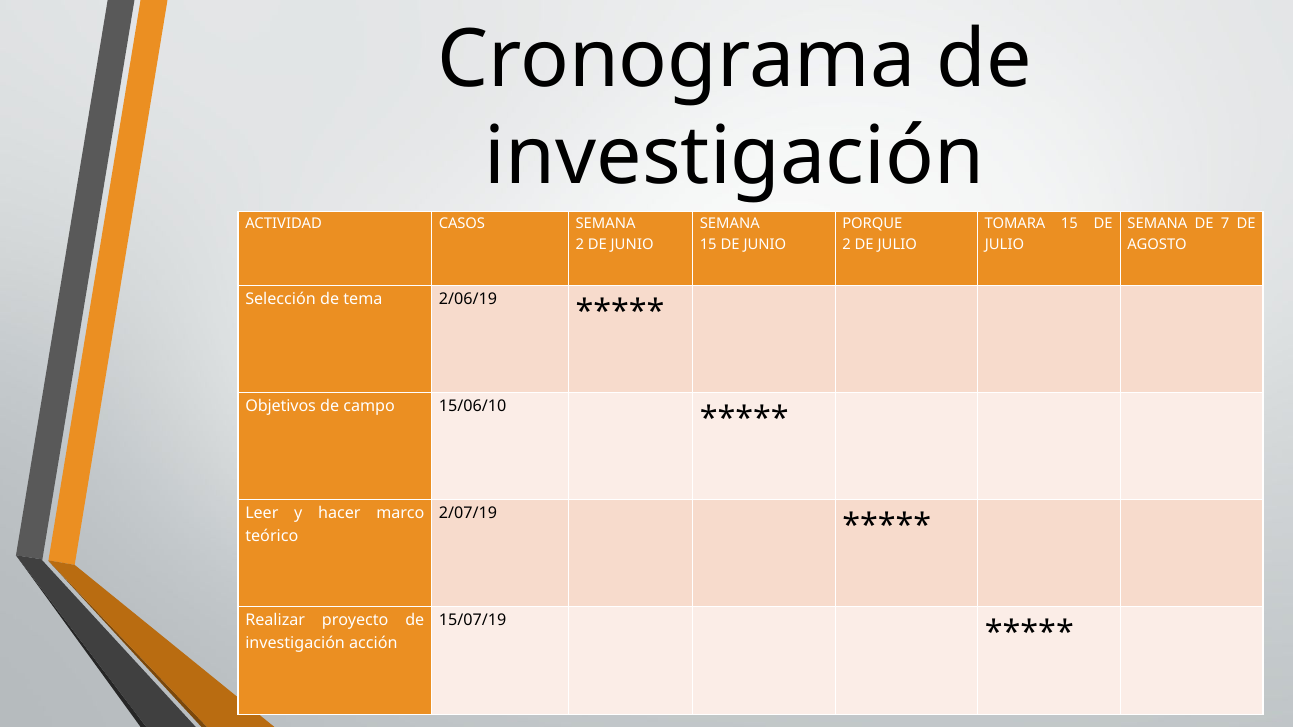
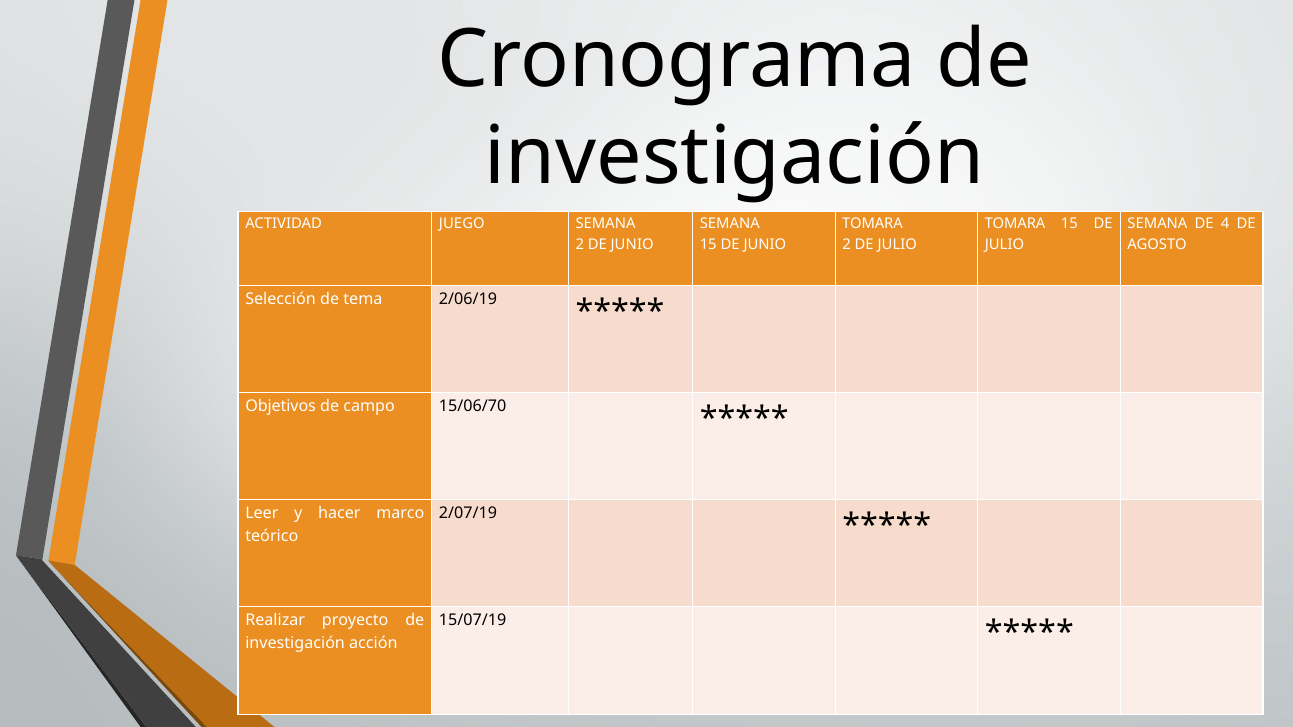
CASOS: CASOS -> JUEGO
PORQUE at (872, 224): PORQUE -> TOMARA
7: 7 -> 4
15/06/10: 15/06/10 -> 15/06/70
